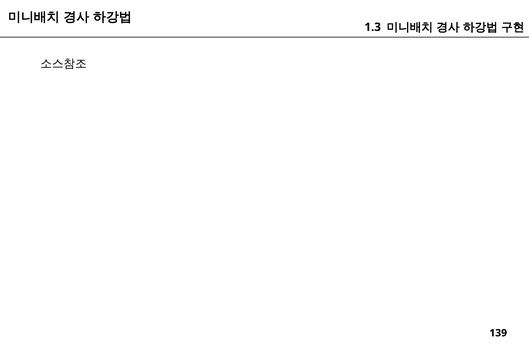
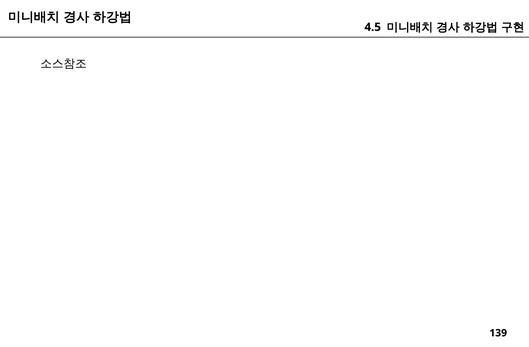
1.3: 1.3 -> 4.5
